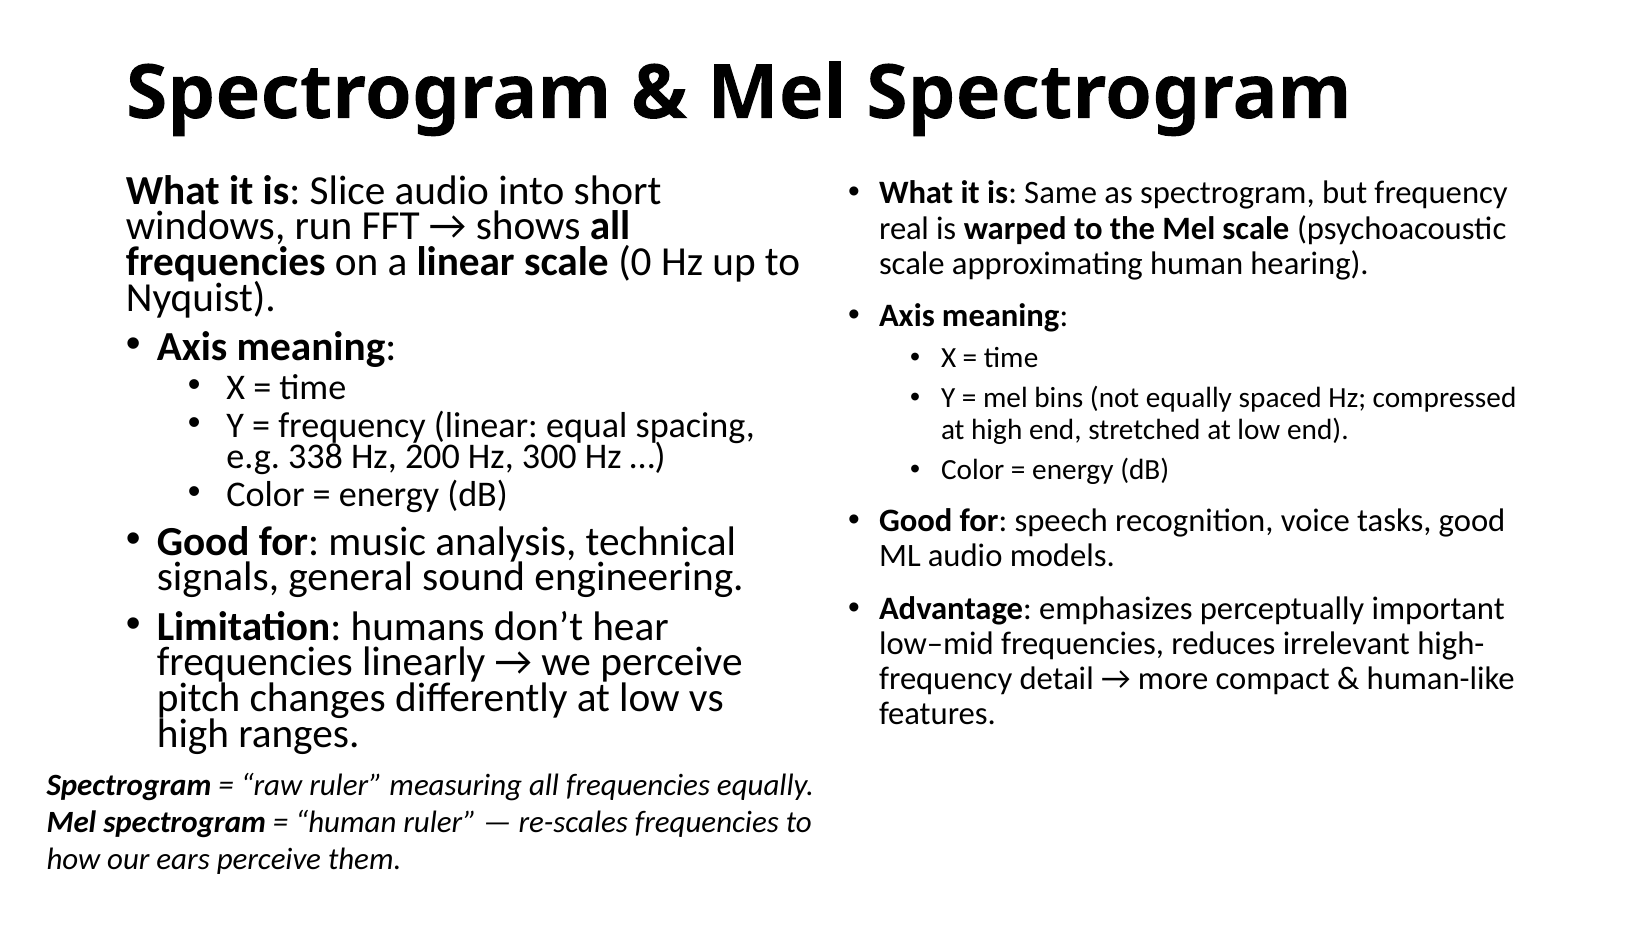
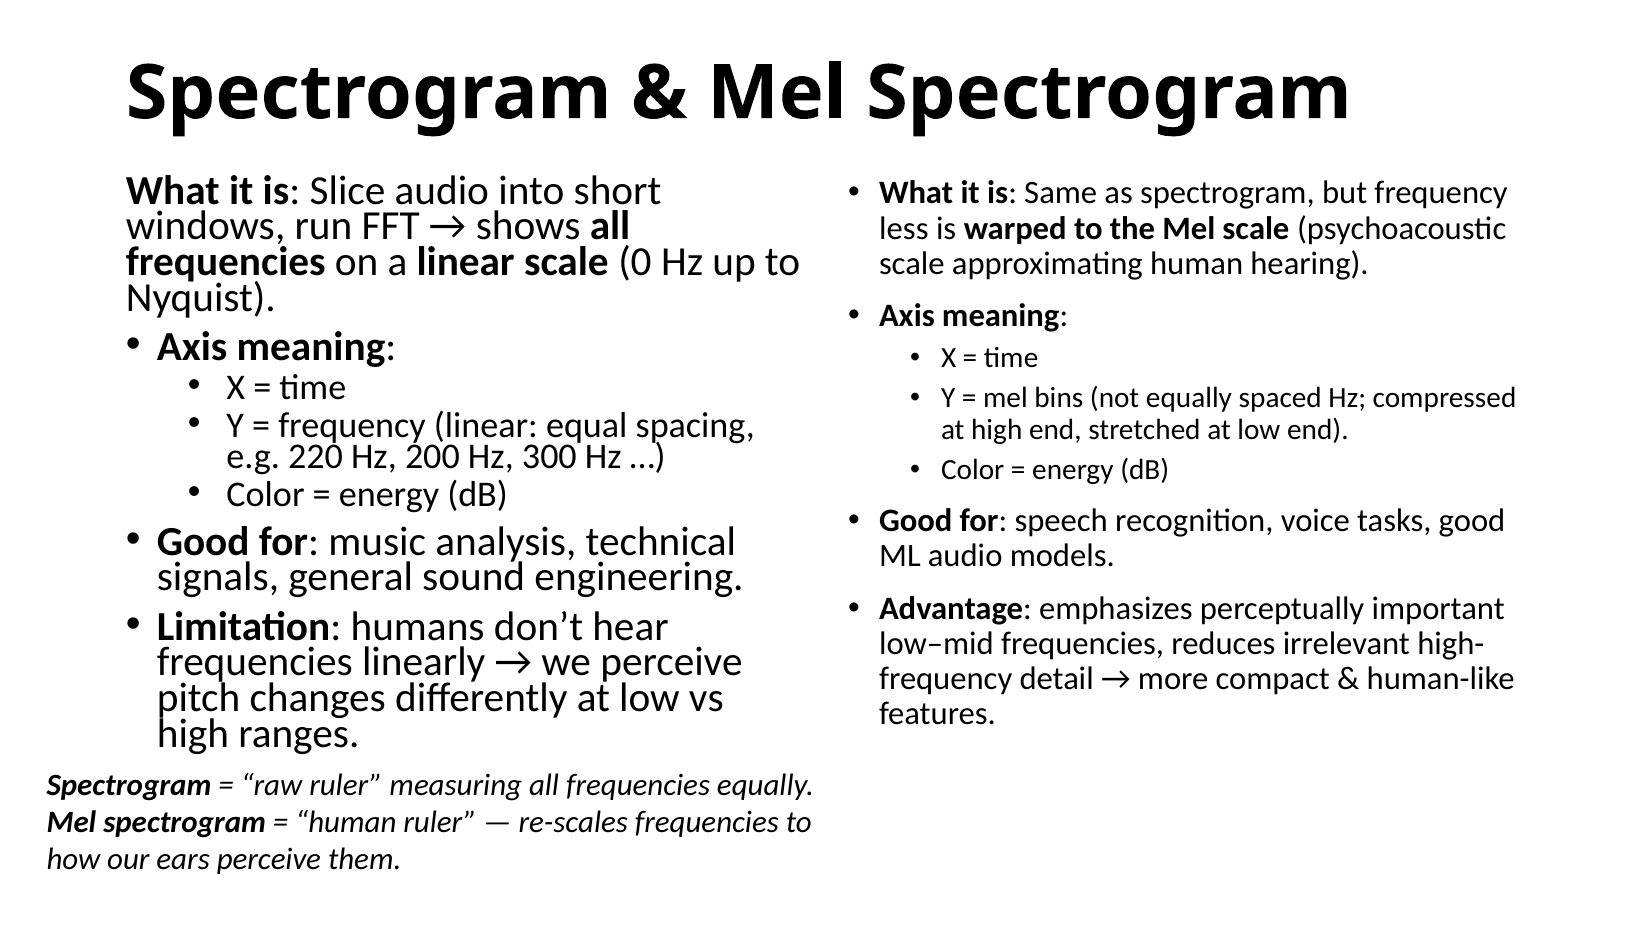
real: real -> less
338: 338 -> 220
